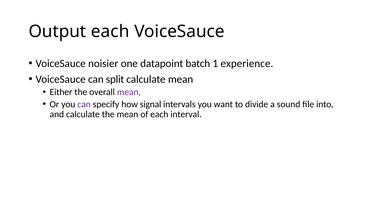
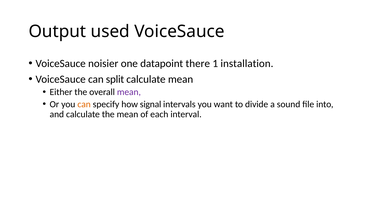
Output each: each -> used
batch: batch -> there
experience: experience -> installation
can at (84, 104) colour: purple -> orange
